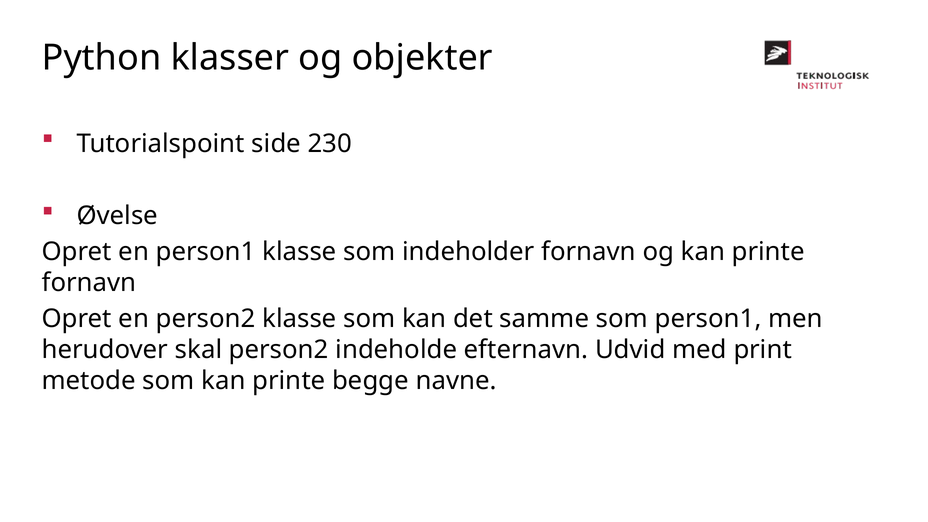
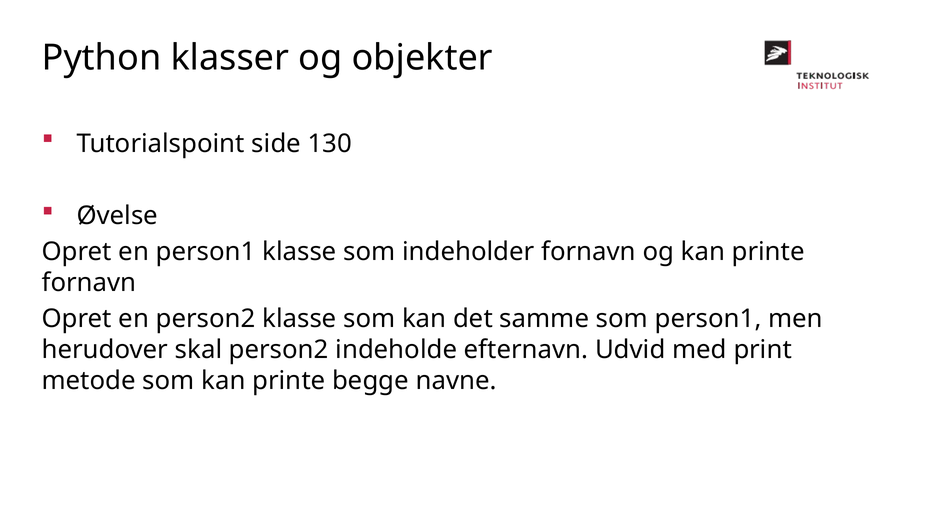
230: 230 -> 130
